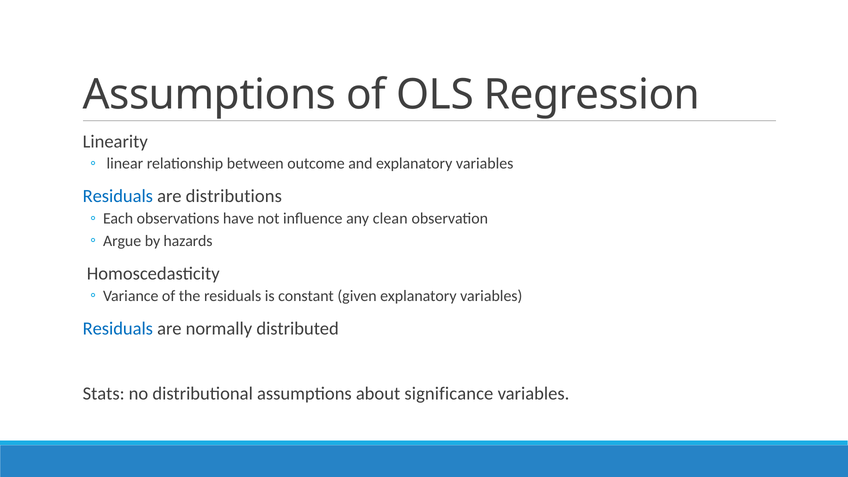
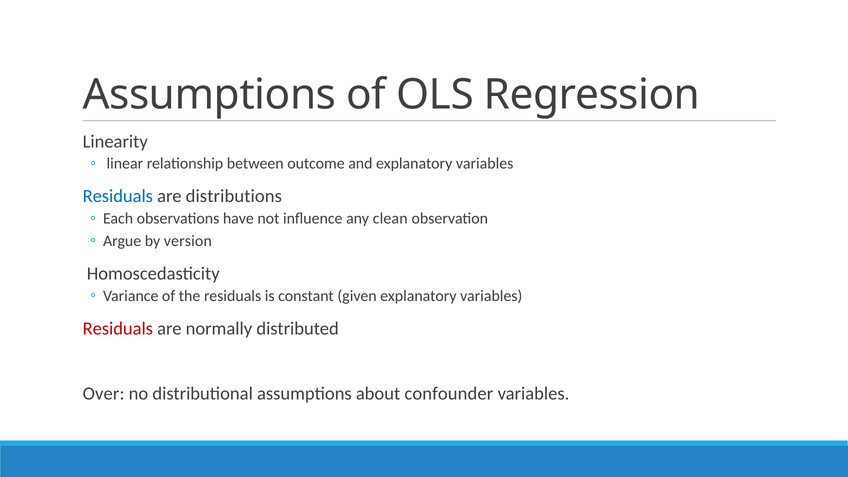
hazards: hazards -> version
Residuals at (118, 329) colour: blue -> red
Stats: Stats -> Over
significance: significance -> confounder
